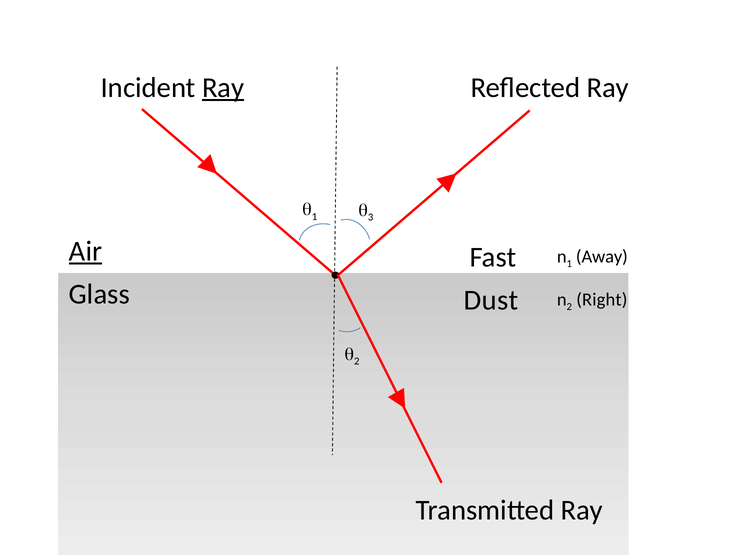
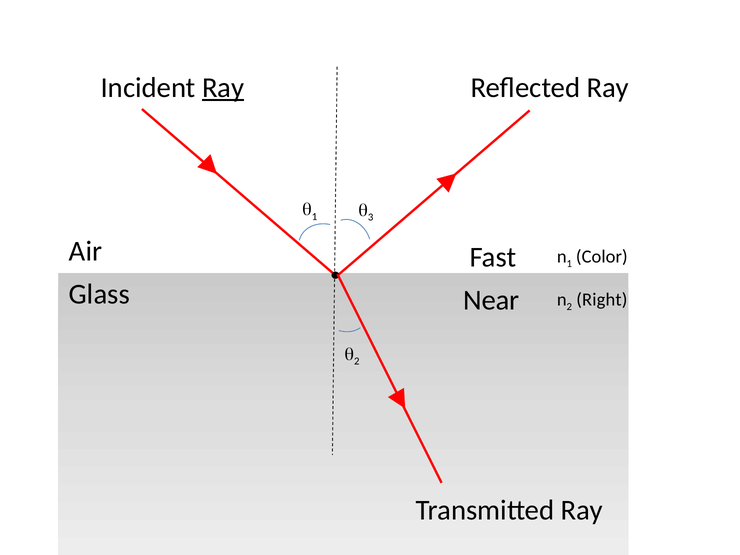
Air underline: present -> none
Away: Away -> Color
Dust: Dust -> Near
